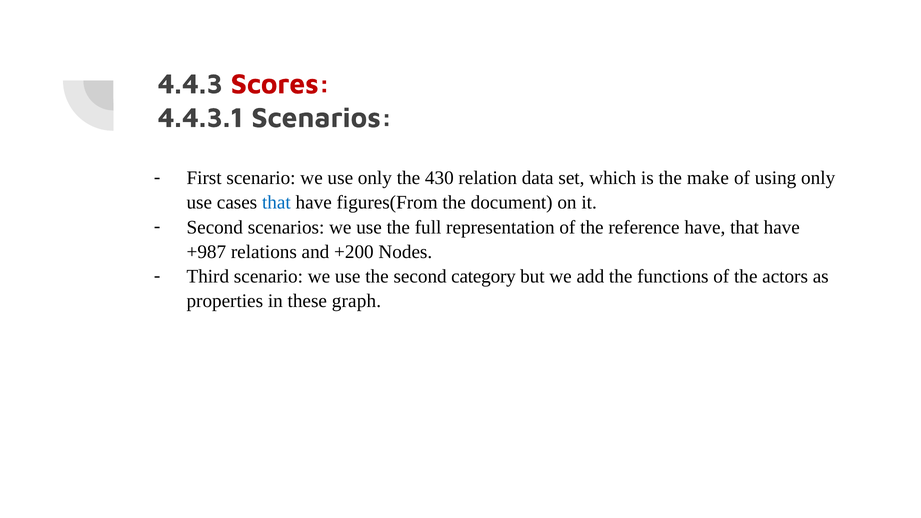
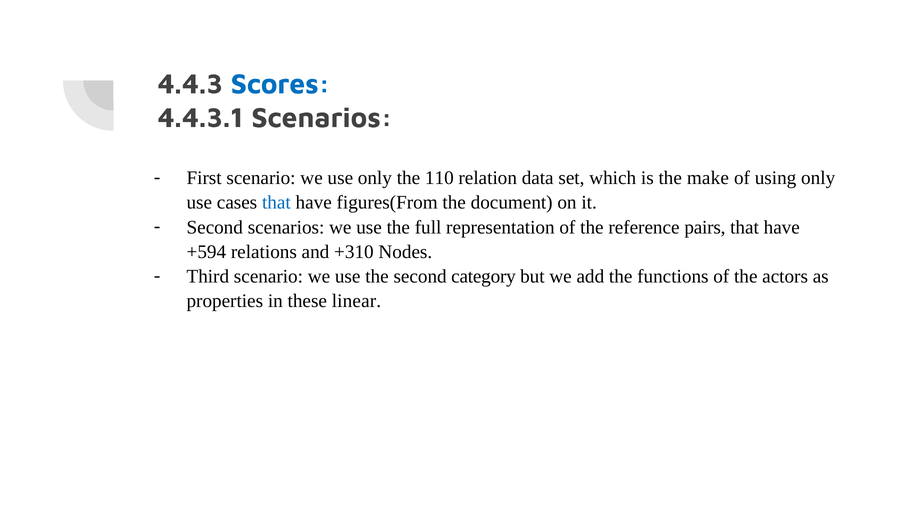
Scores colour: red -> blue
430: 430 -> 110
reference have: have -> pairs
+987: +987 -> +594
+200: +200 -> +310
graph: graph -> linear
